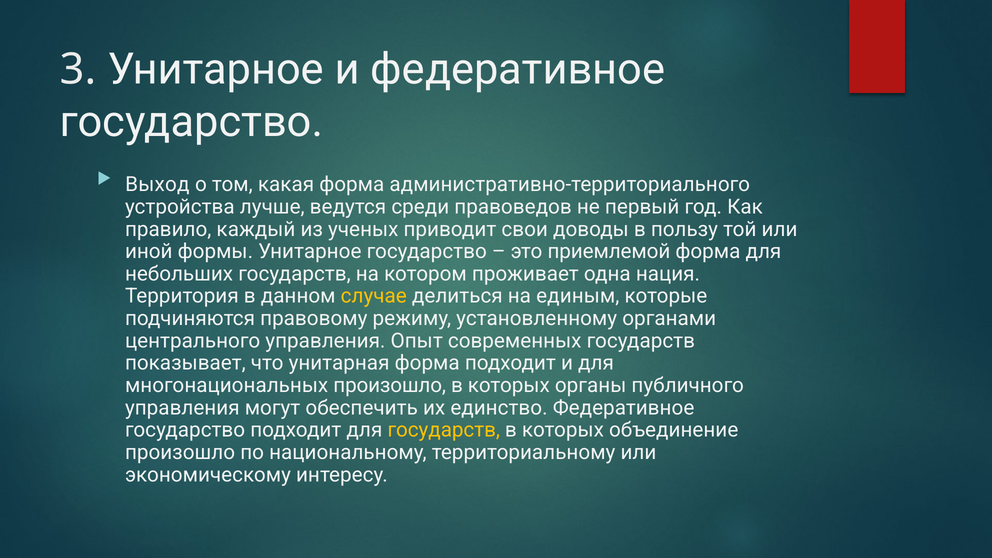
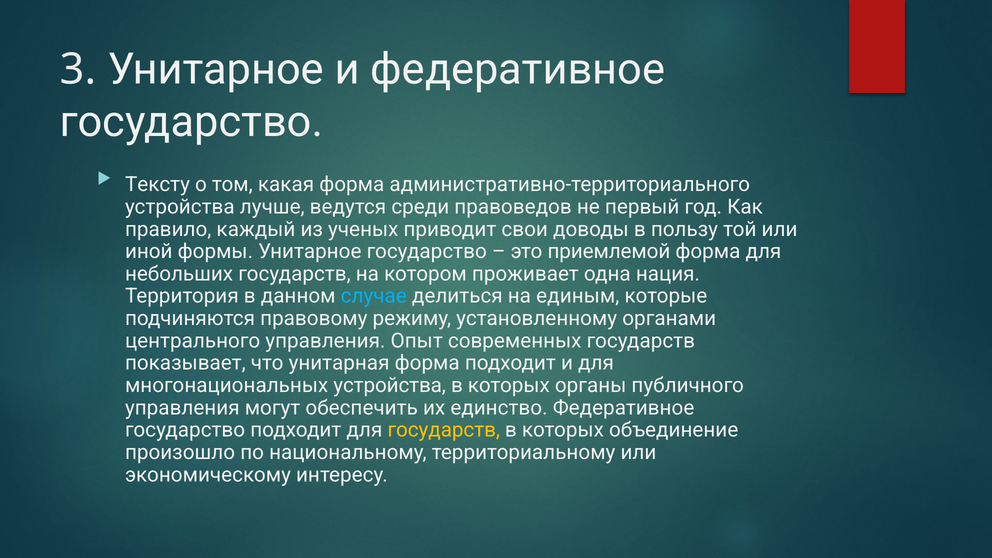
Выход: Выход -> Тексту
случае colour: yellow -> light blue
многонациональных произошло: произошло -> устройства
